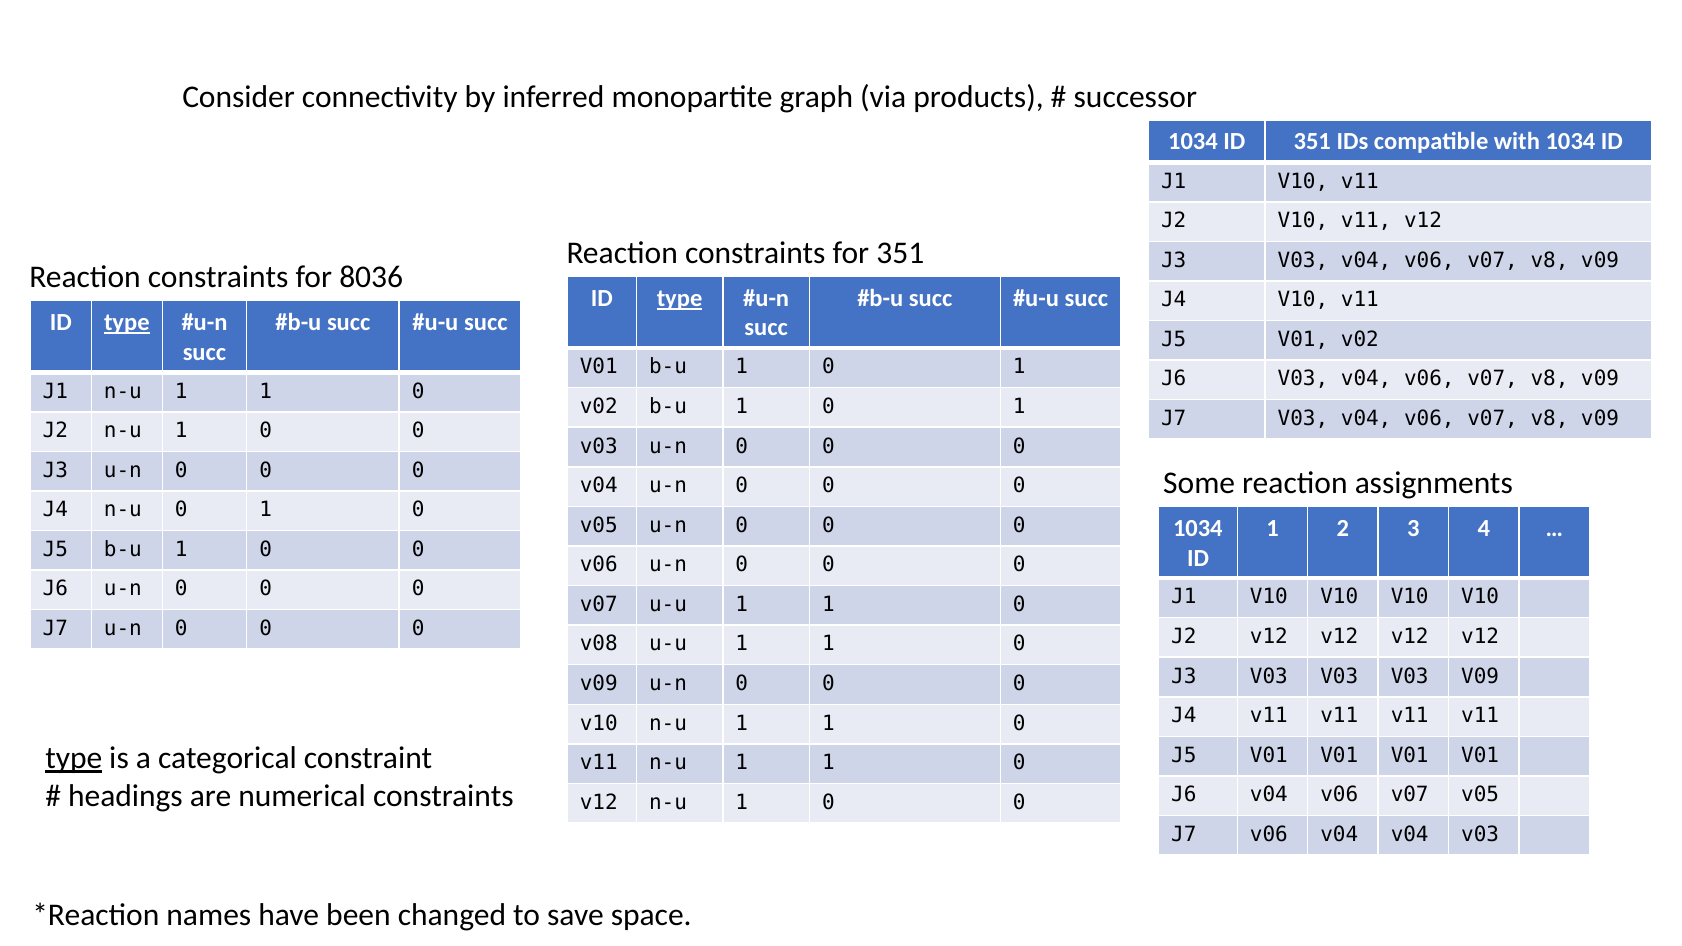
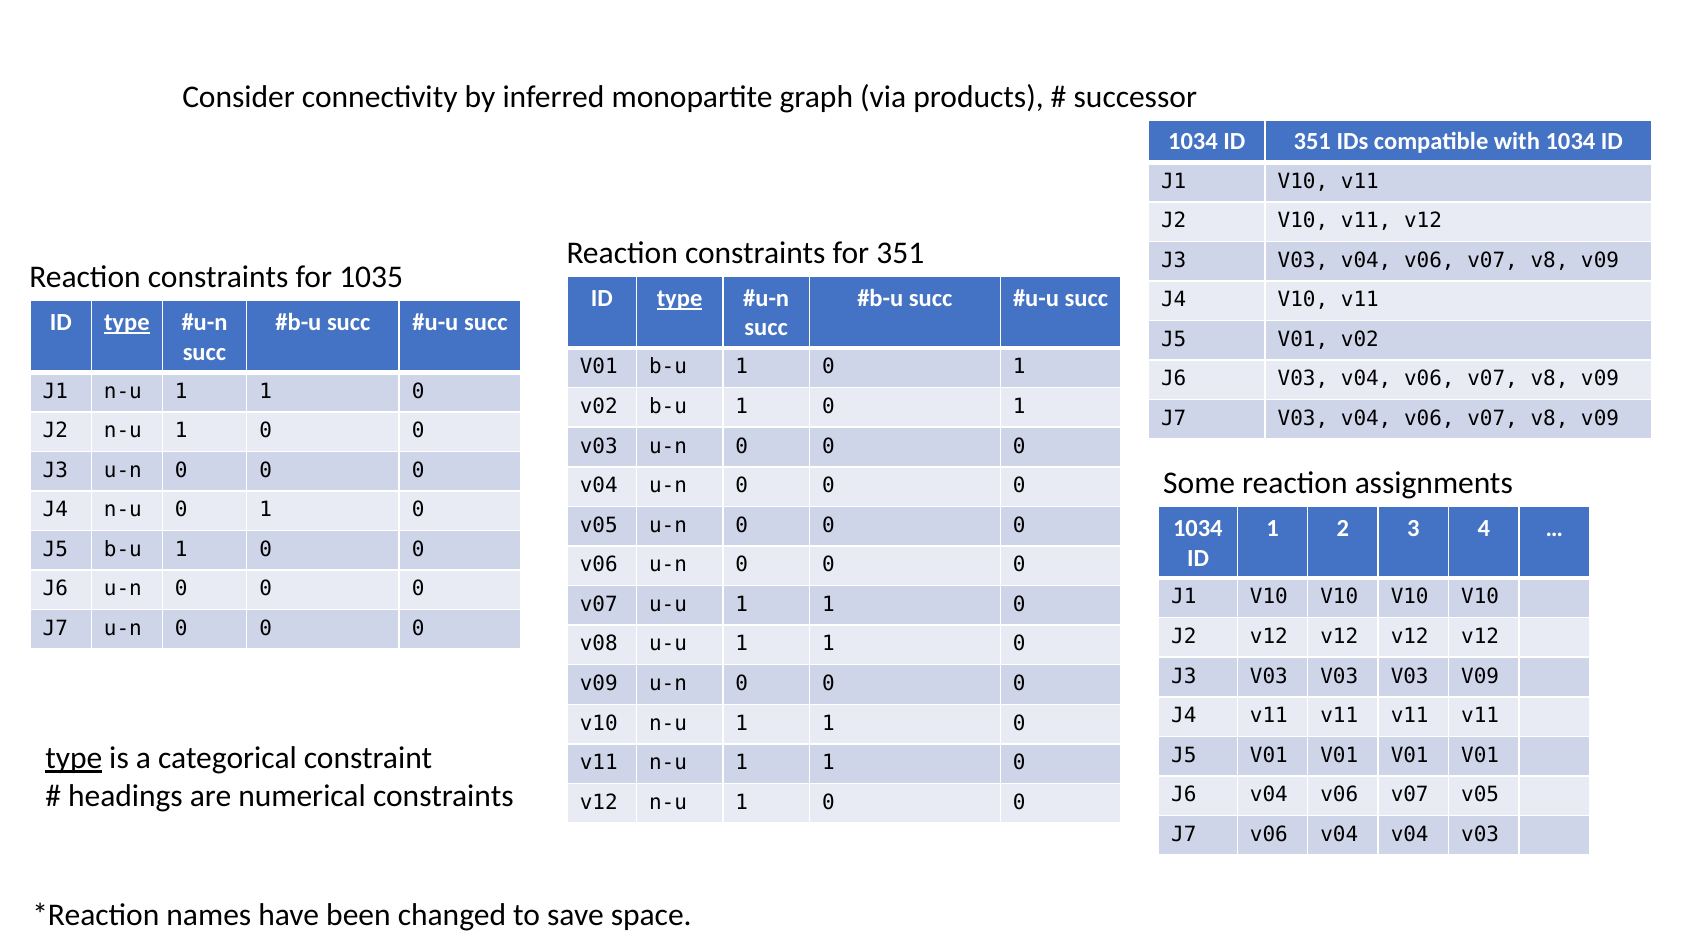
8036: 8036 -> 1035
